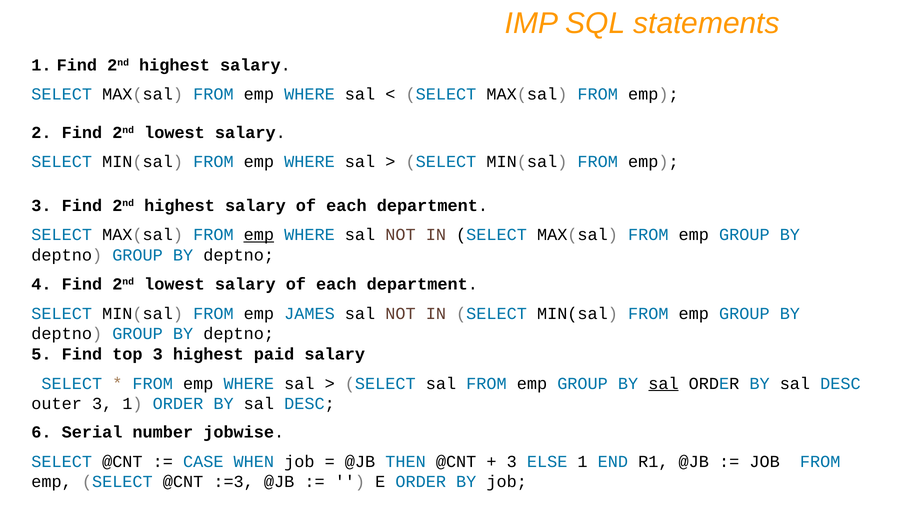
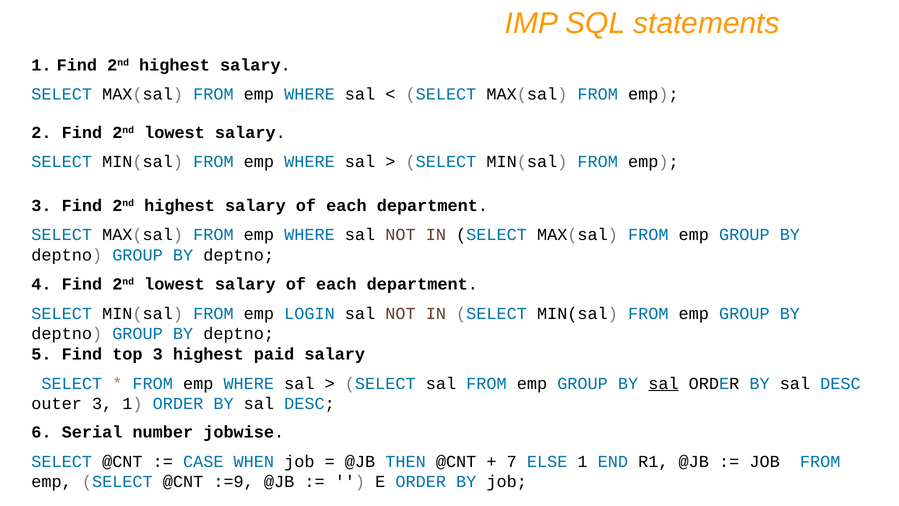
emp at (259, 235) underline: present -> none
JAMES: JAMES -> LOGIN
3 at (512, 461): 3 -> 7
:=3: :=3 -> :=9
